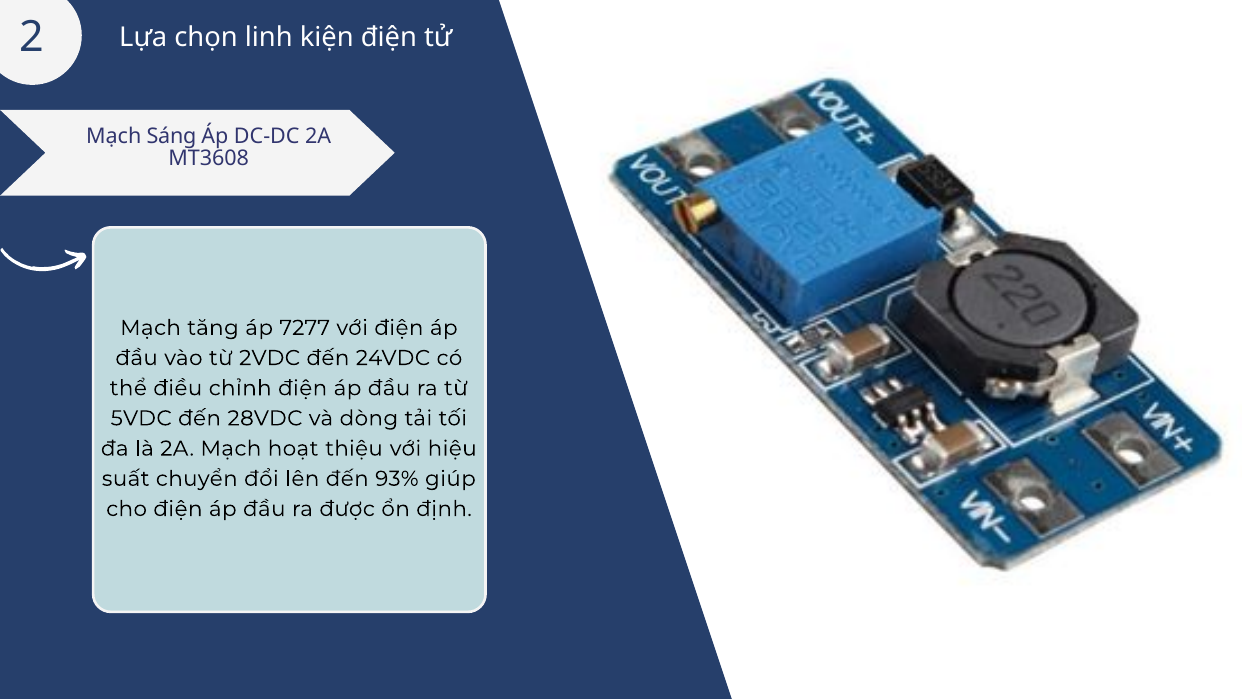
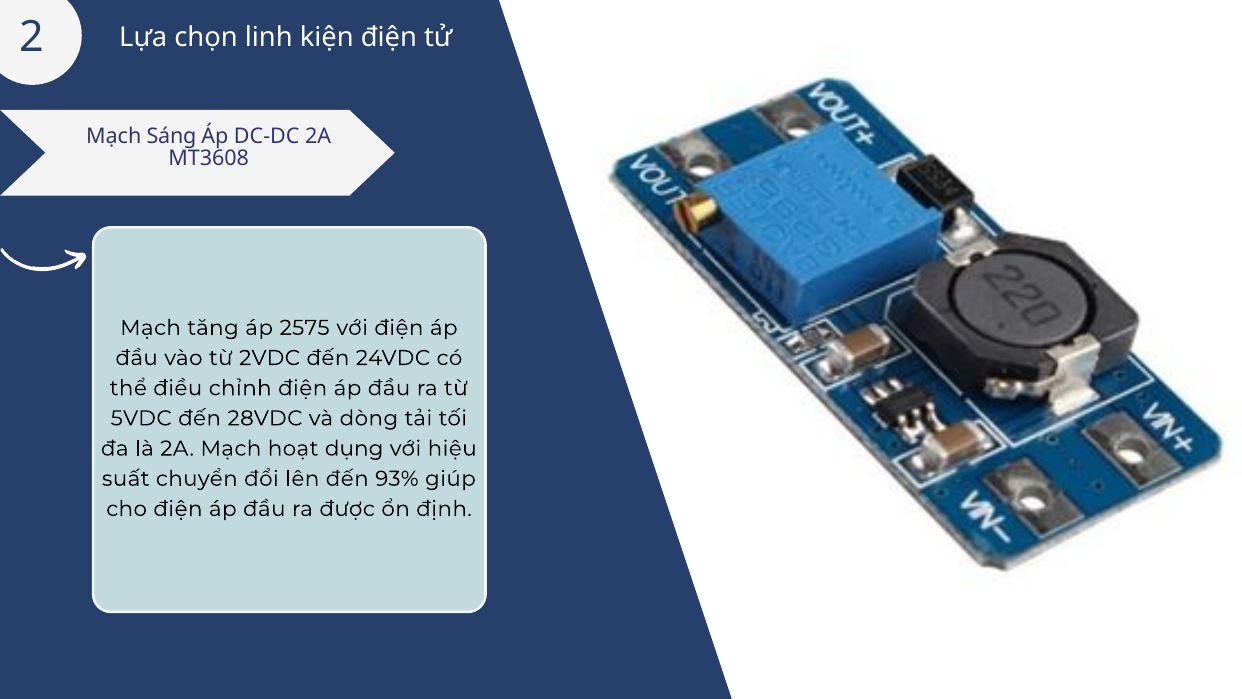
7277: 7277 -> 2575
thiệu: thiệu -> dụng
